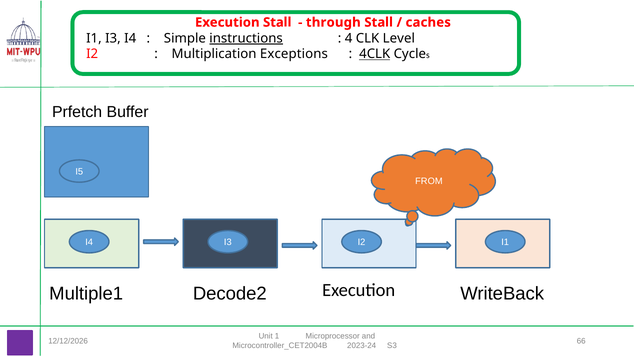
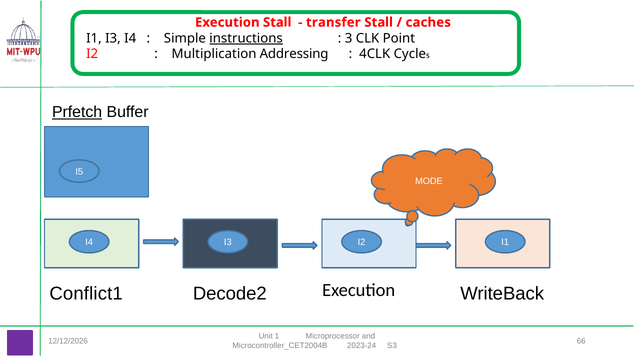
through: through -> transfer
4: 4 -> 3
Level: Level -> Point
Exceptions: Exceptions -> Addressing
4CLK underline: present -> none
Prfetch underline: none -> present
FROM: FROM -> MODE
Multiple1: Multiple1 -> Conflict1
